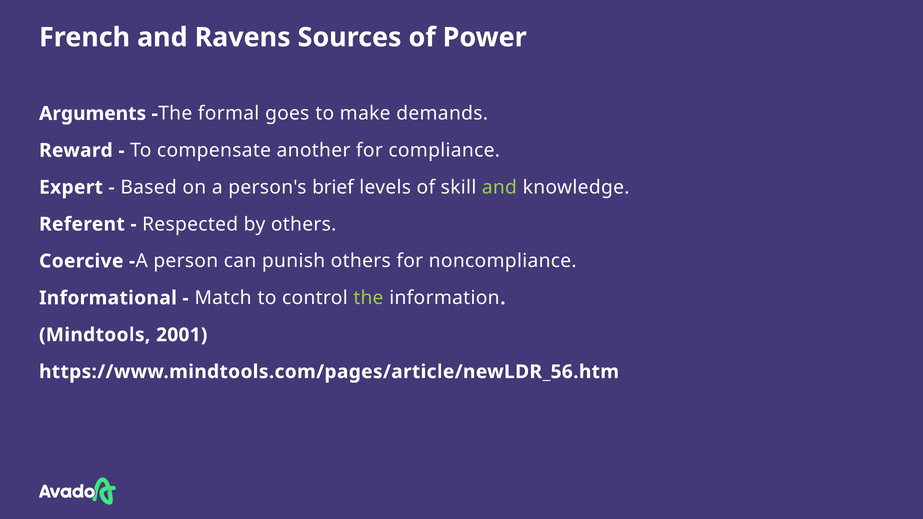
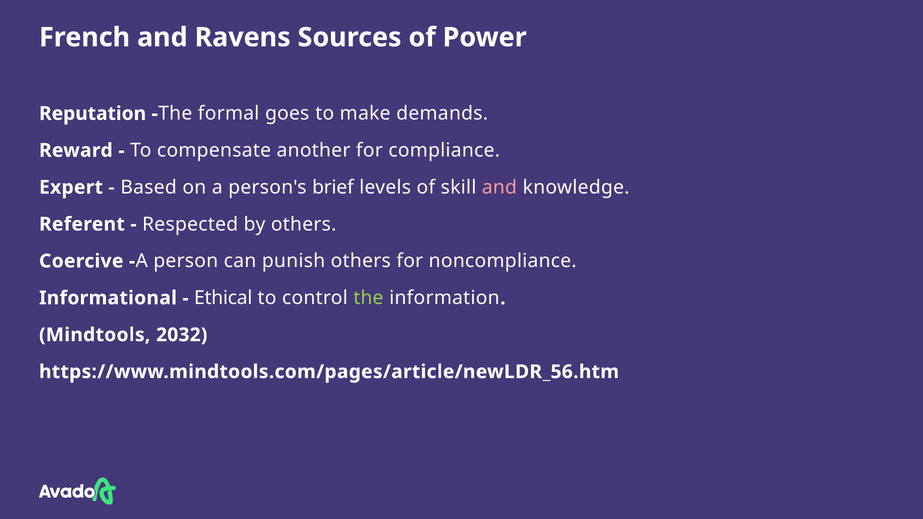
Arguments: Arguments -> Reputation
and at (499, 187) colour: light green -> pink
Match: Match -> Ethical
2001: 2001 -> 2032
